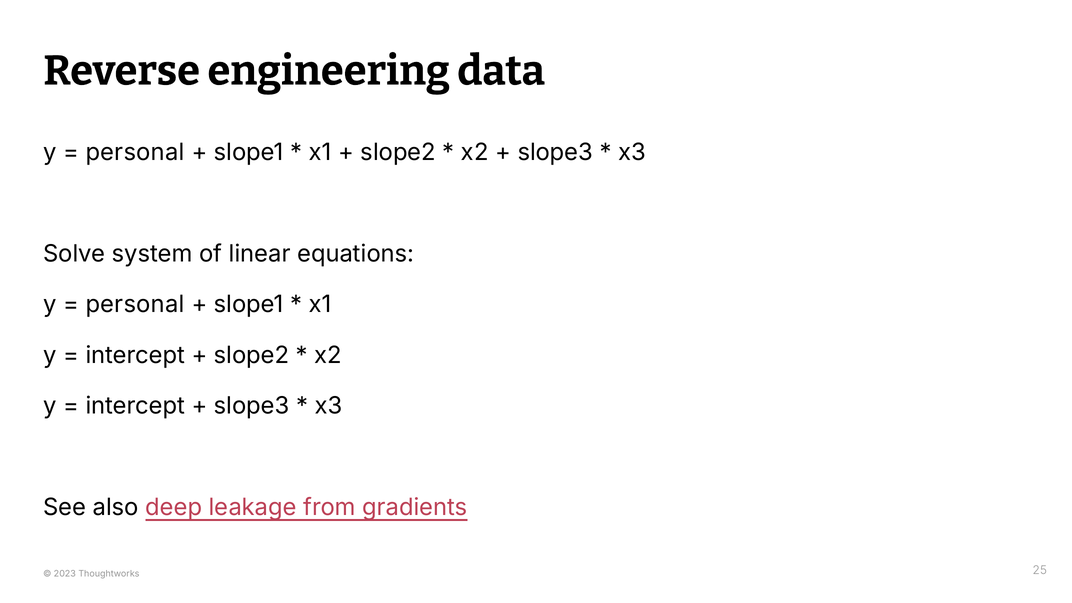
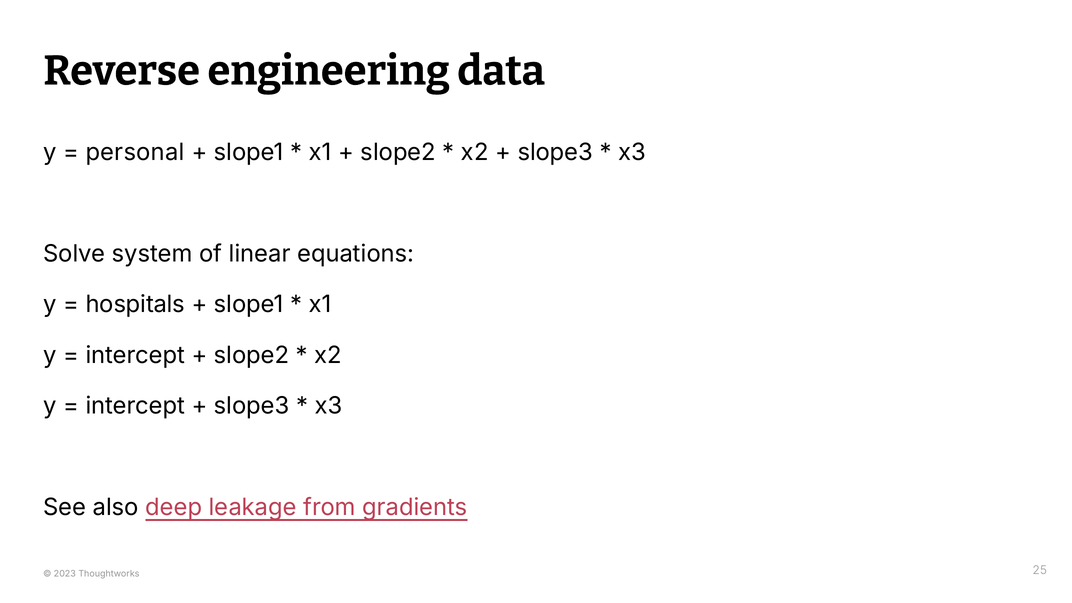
personal at (135, 305): personal -> hospitals
